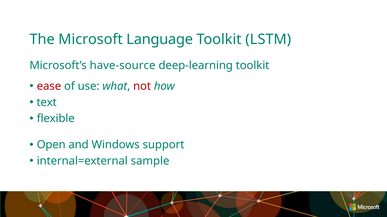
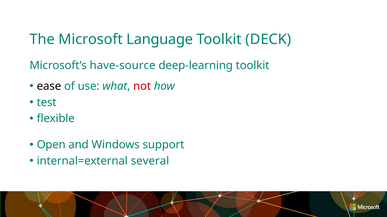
LSTM: LSTM -> DECK
ease colour: red -> black
text: text -> test
sample: sample -> several
